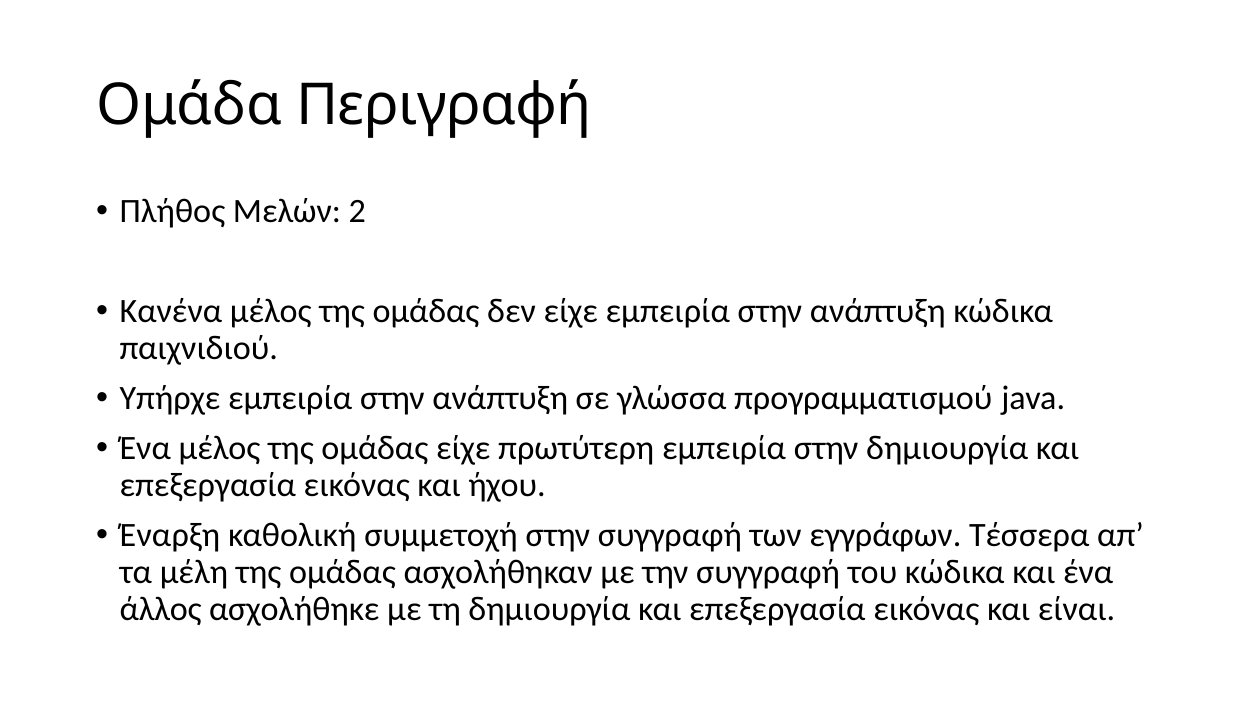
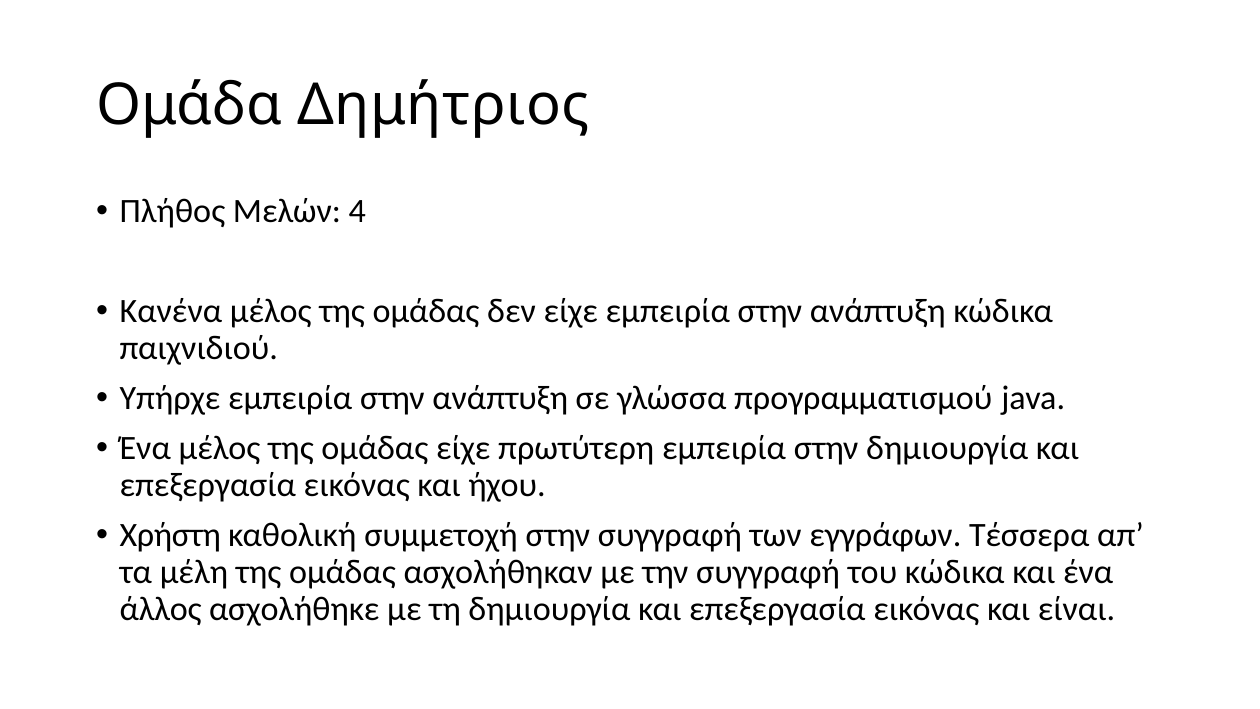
Περιγραφή: Περιγραφή -> Δημήτριος
2: 2 -> 4
Έναρξη: Έναρξη -> Χρήστη
